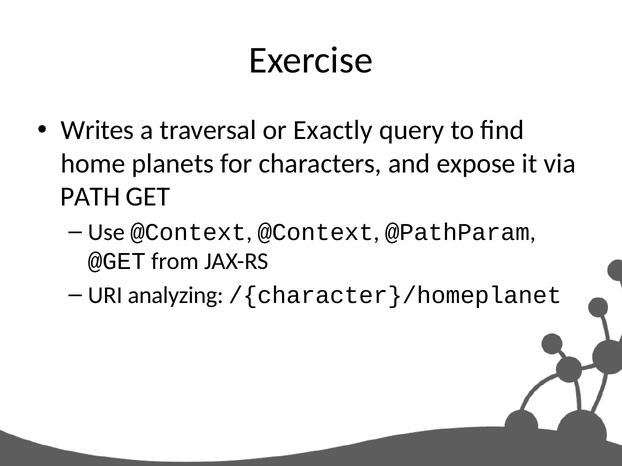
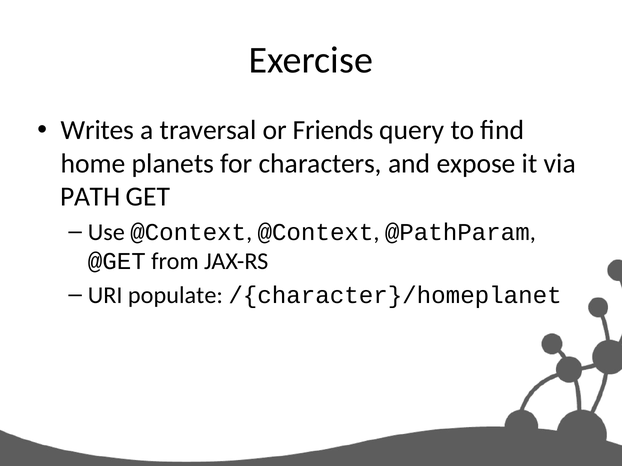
Exactly: Exactly -> Friends
analyzing: analyzing -> populate
